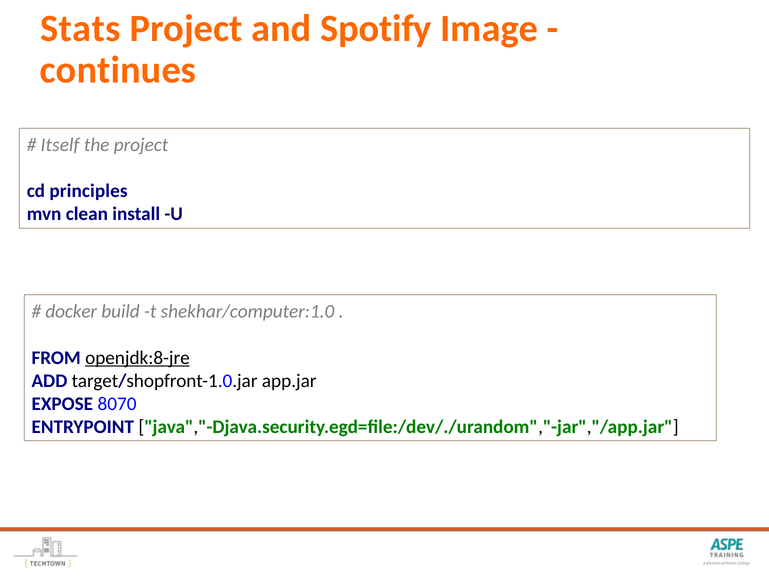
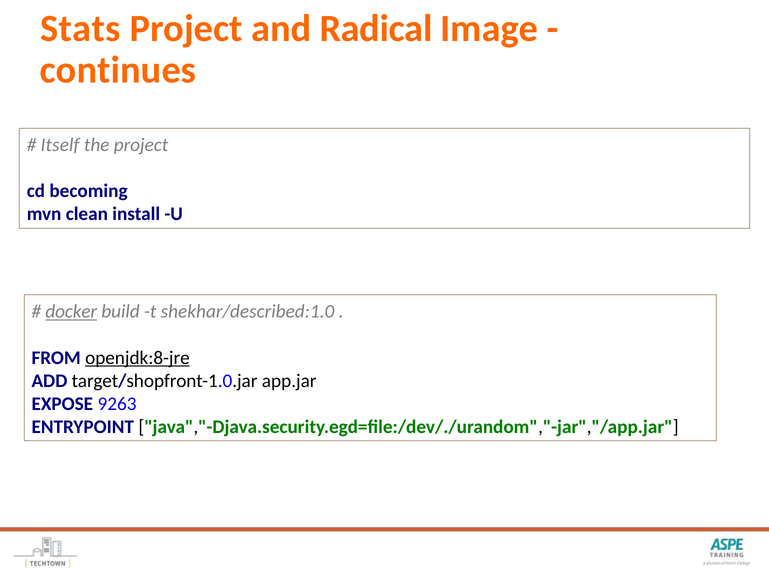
Spotify: Spotify -> Radical
principles: principles -> becoming
docker underline: none -> present
shekhar/computer:1.0: shekhar/computer:1.0 -> shekhar/described:1.0
8070: 8070 -> 9263
